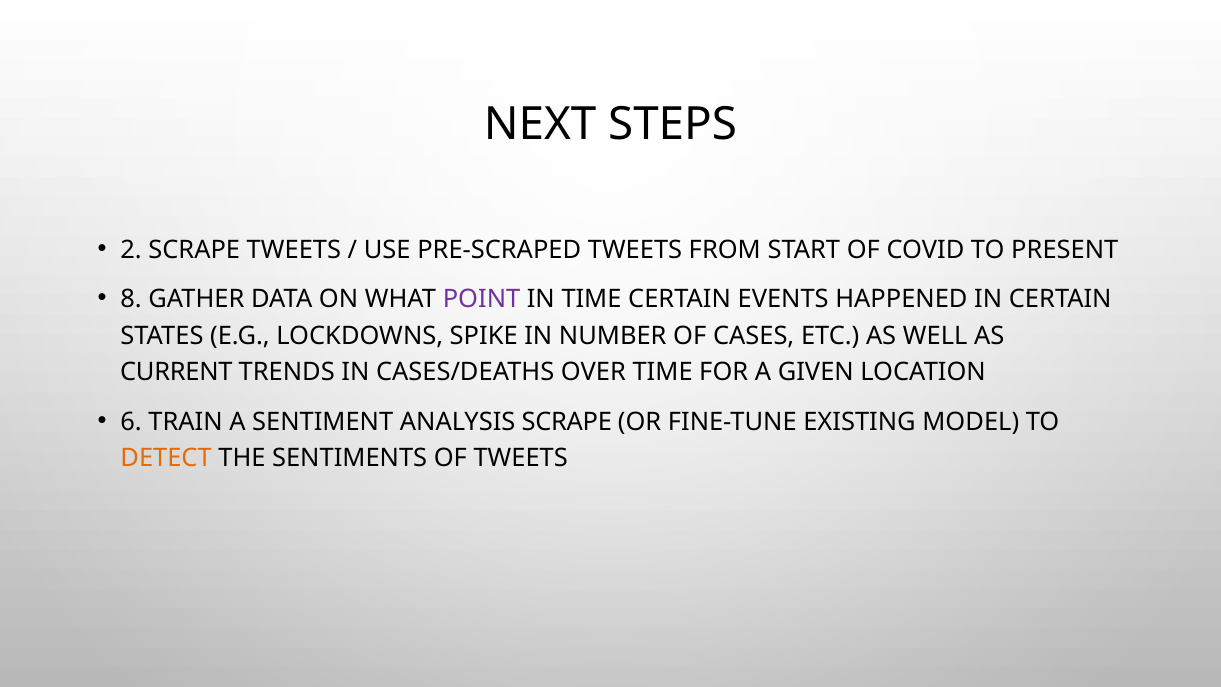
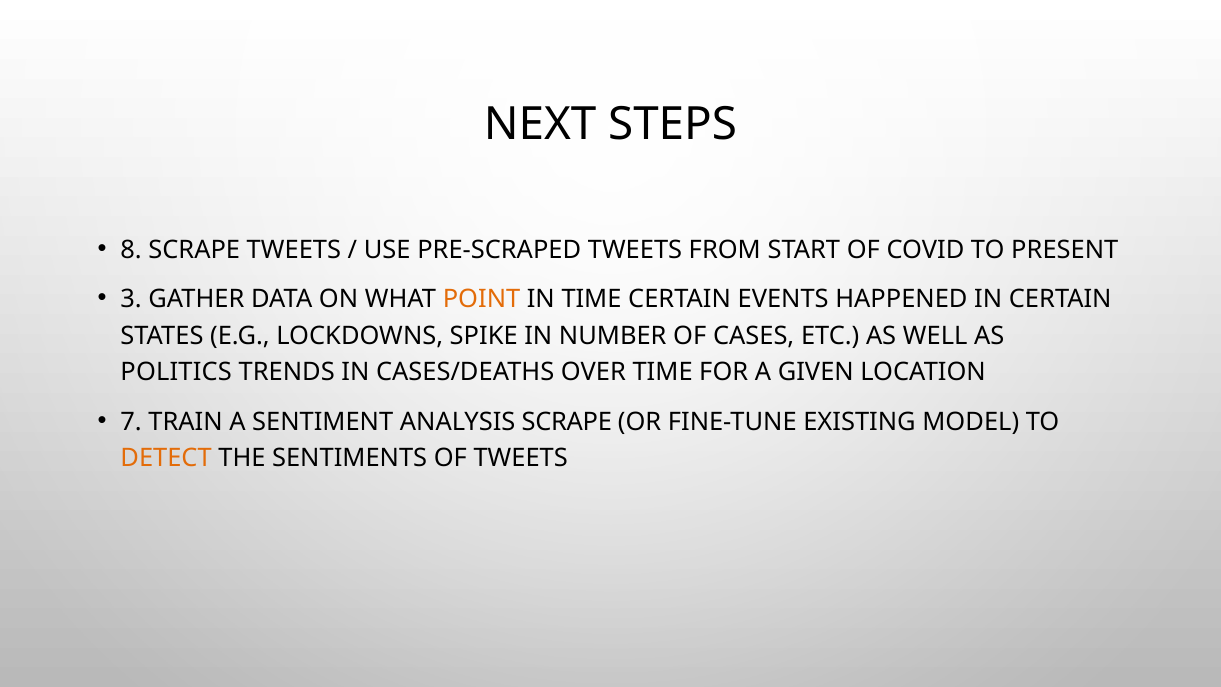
2: 2 -> 8
8: 8 -> 3
POINT colour: purple -> orange
CURRENT: CURRENT -> POLITICS
6: 6 -> 7
